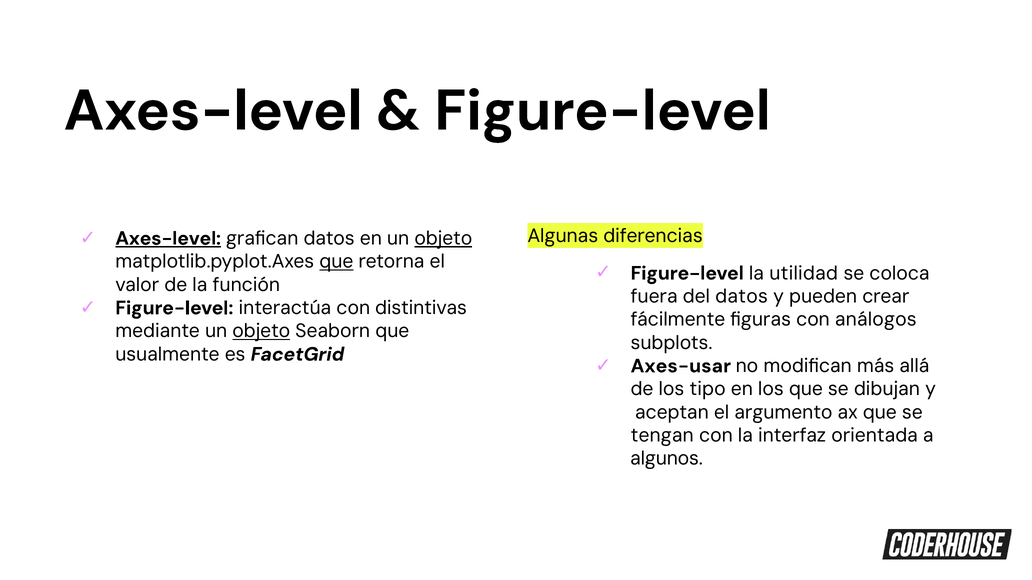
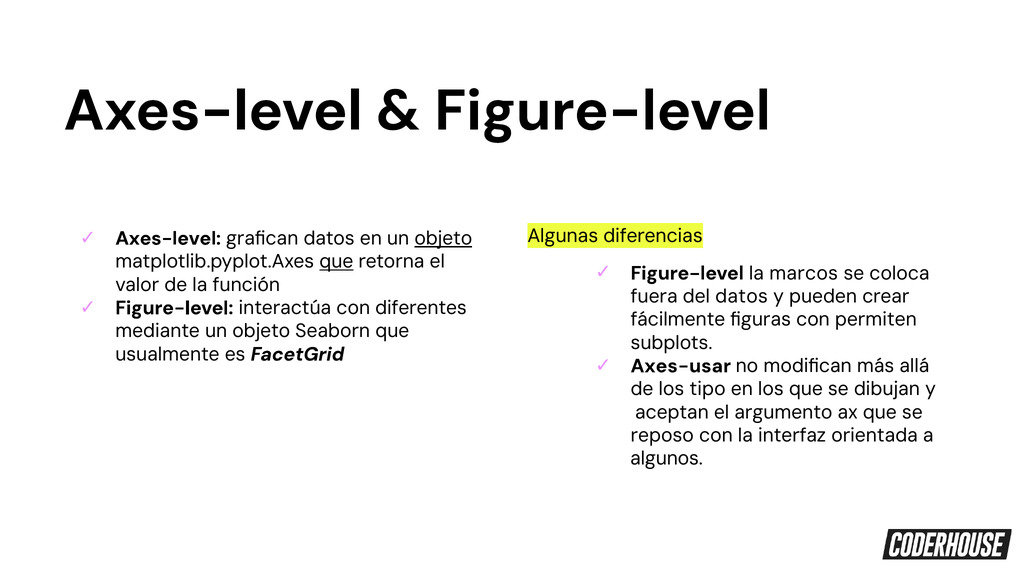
Axes-level at (168, 239) underline: present -> none
utilidad: utilidad -> marcos
distintivas: distintivas -> diferentes
análogos: análogos -> permiten
objeto at (261, 331) underline: present -> none
tengan: tengan -> reposo
